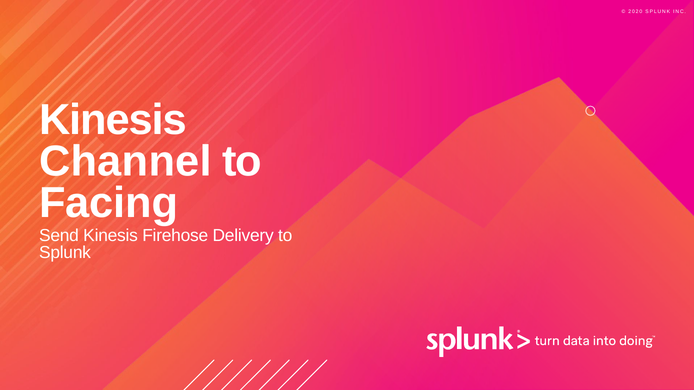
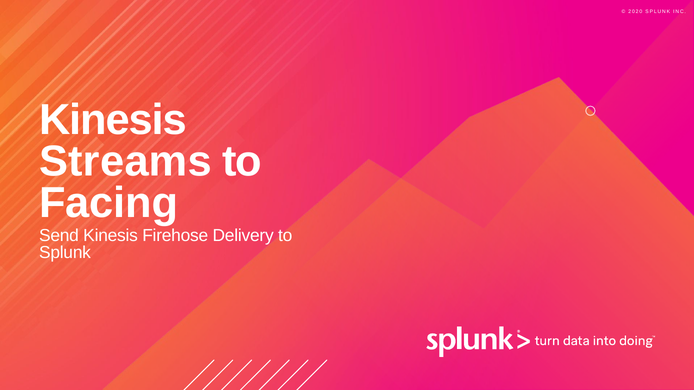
Channel: Channel -> Streams
